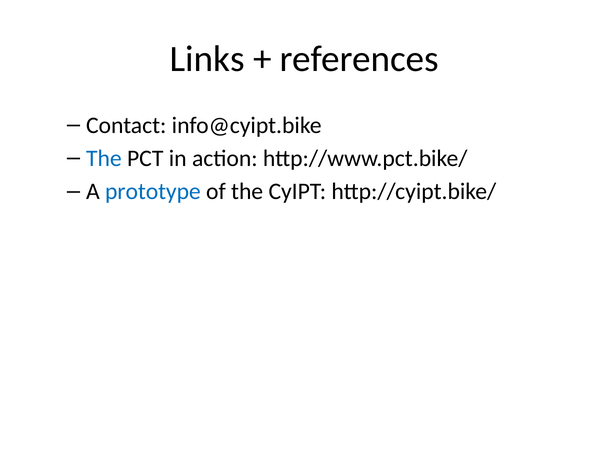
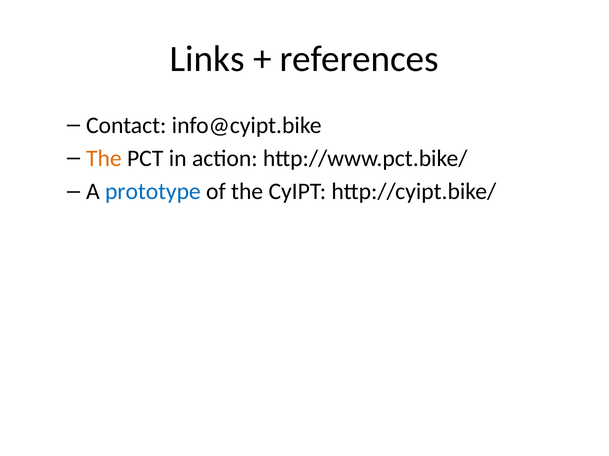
The at (104, 159) colour: blue -> orange
